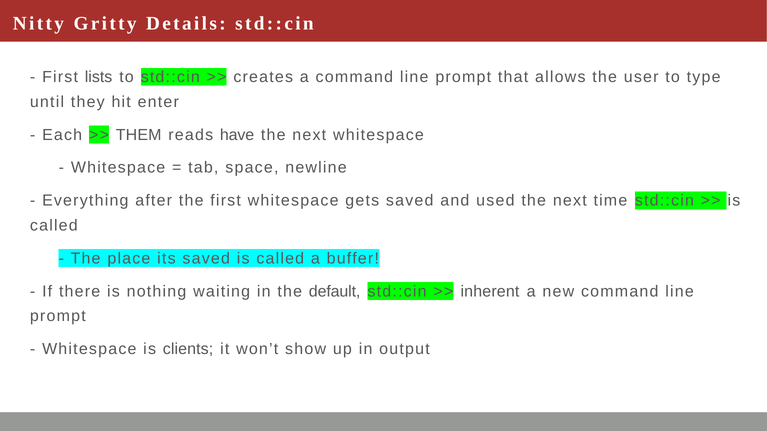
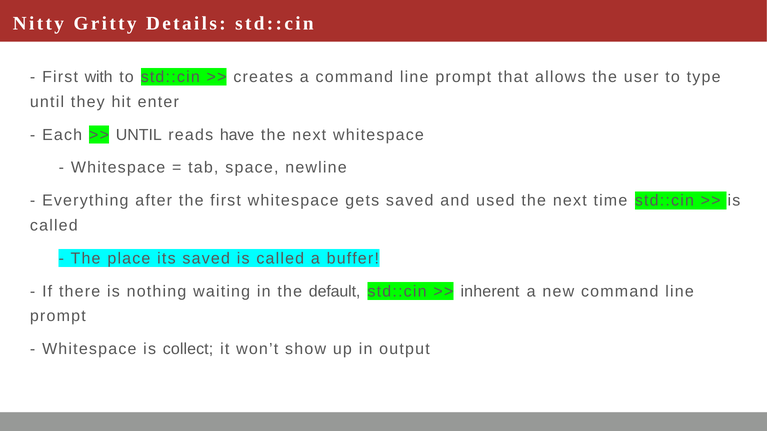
lists: lists -> with
THEM at (139, 135): THEM -> UNTIL
clients: clients -> collect
